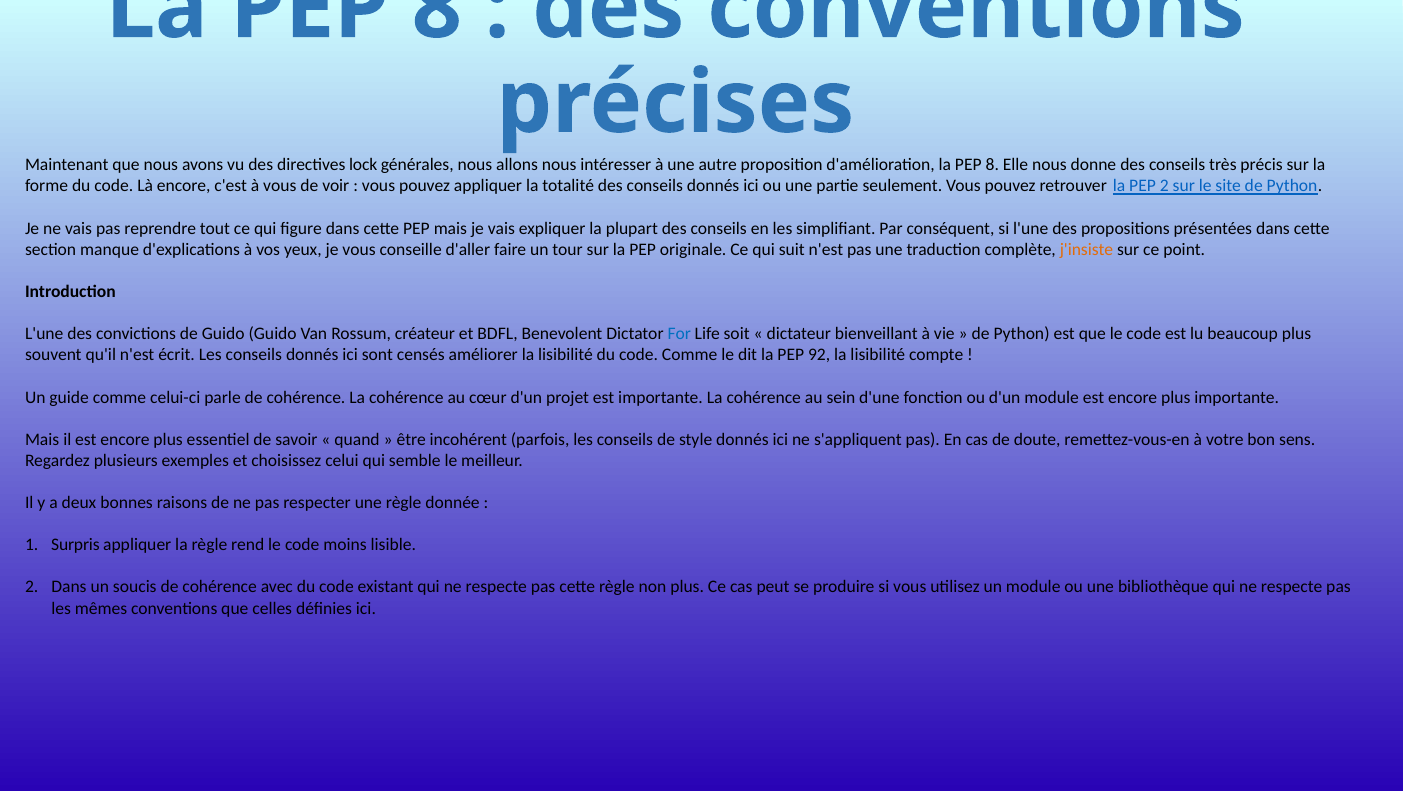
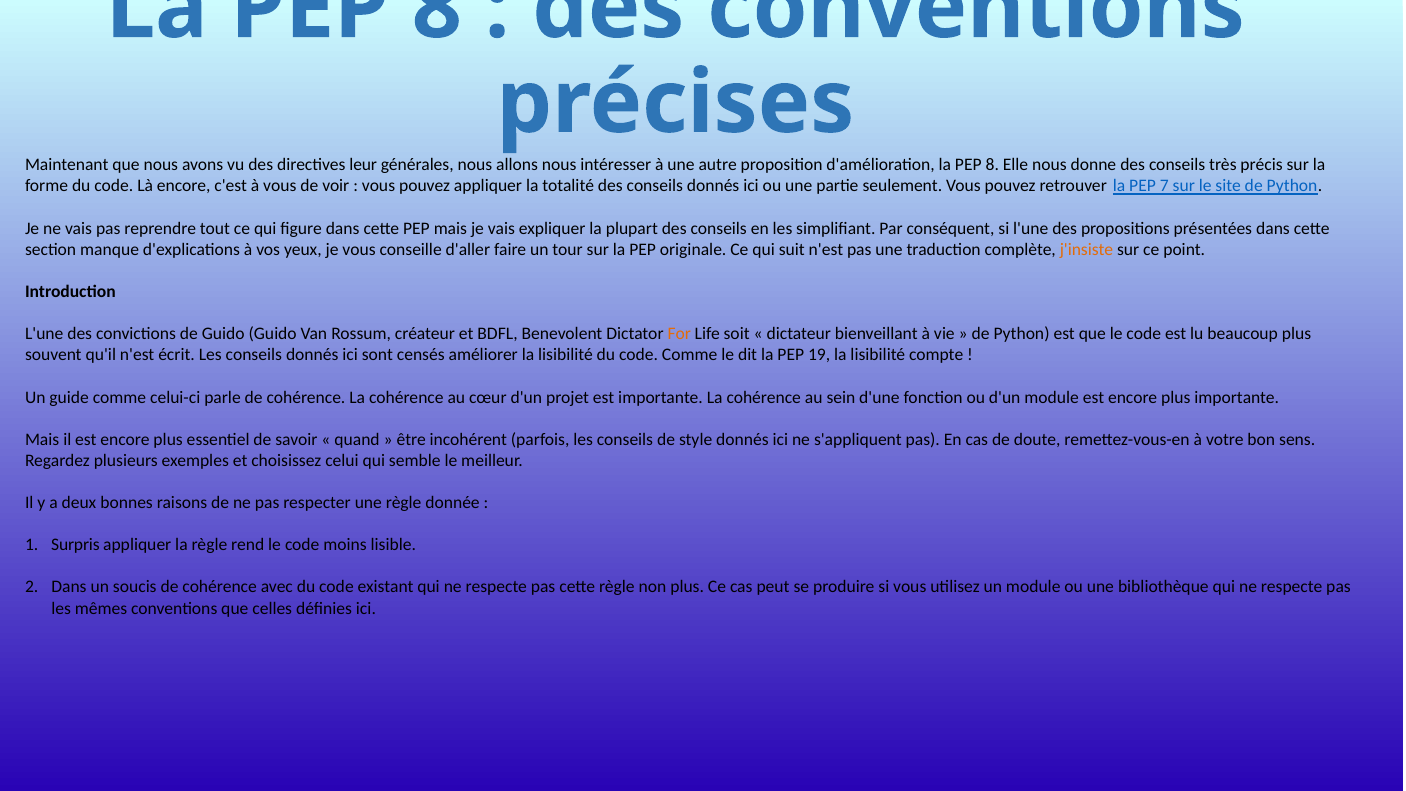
lock: lock -> leur
PEP 2: 2 -> 7
For colour: blue -> orange
92: 92 -> 19
